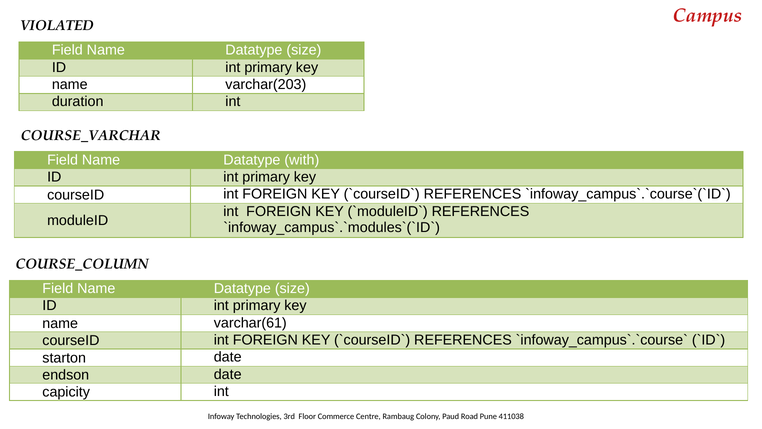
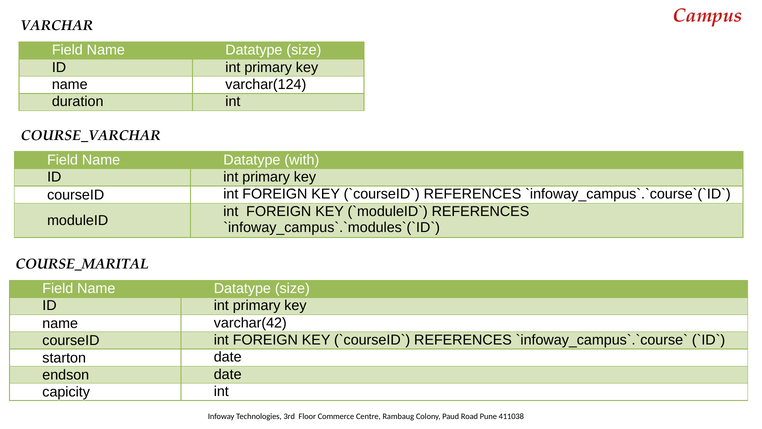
VIOLATED: VIOLATED -> VARCHAR
varchar(203: varchar(203 -> varchar(124
COURSE_COLUMN: COURSE_COLUMN -> COURSE_MARITAL
varchar(61: varchar(61 -> varchar(42
